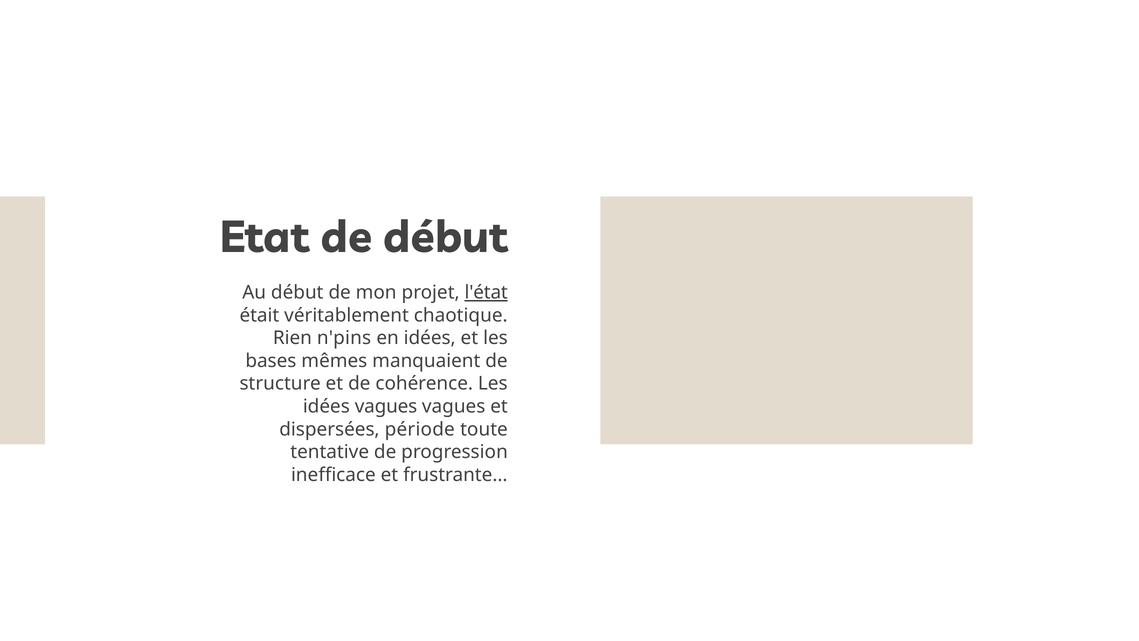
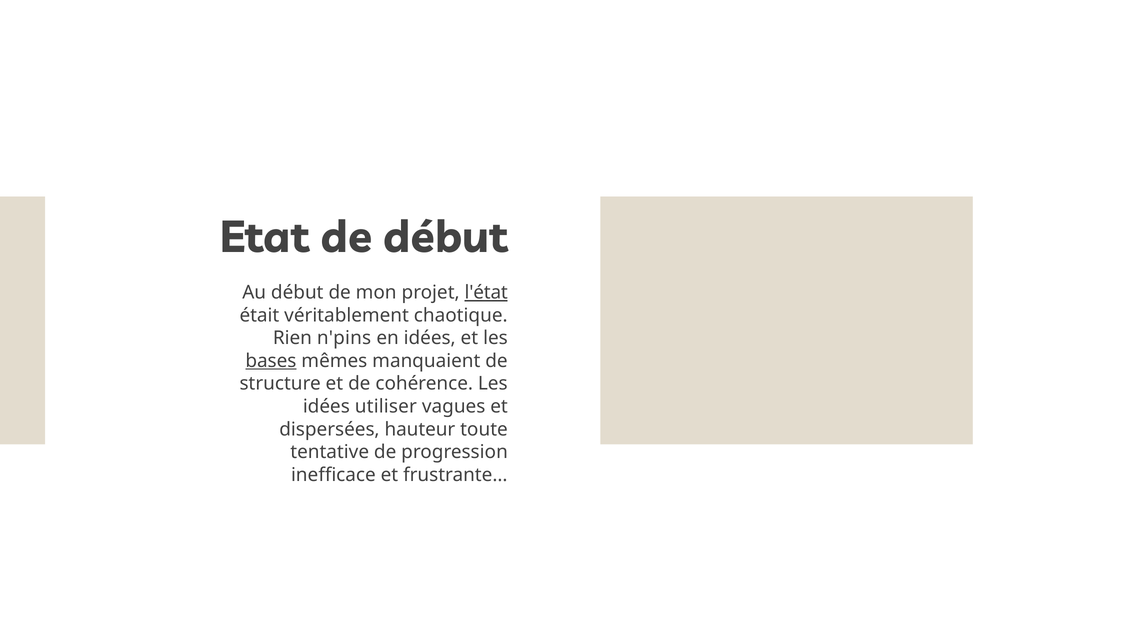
bases underline: none -> present
idées vagues: vagues -> utiliser
période: période -> hauteur
